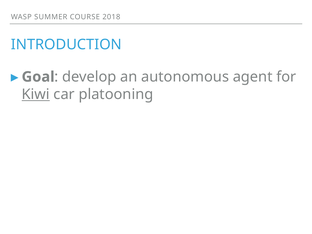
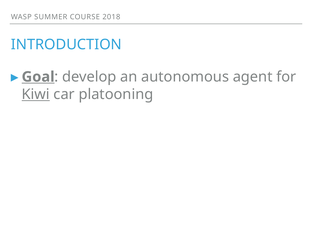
Goal underline: none -> present
